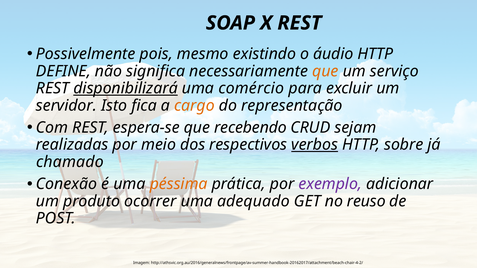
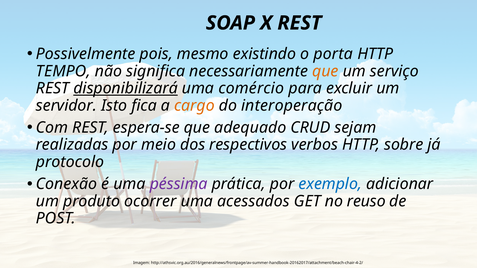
áudio: áudio -> porta
DEFINE: DEFINE -> TEMPO
representação: representação -> interoperação
recebendo: recebendo -> adequado
verbos underline: present -> none
chamado: chamado -> protocolo
péssima colour: orange -> purple
exemplo colour: purple -> blue
adequado: adequado -> acessados
